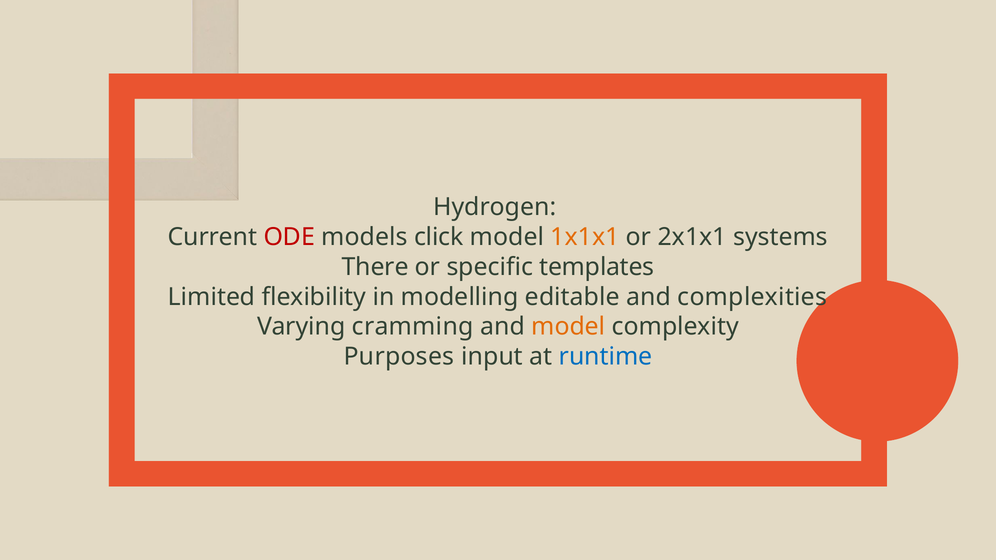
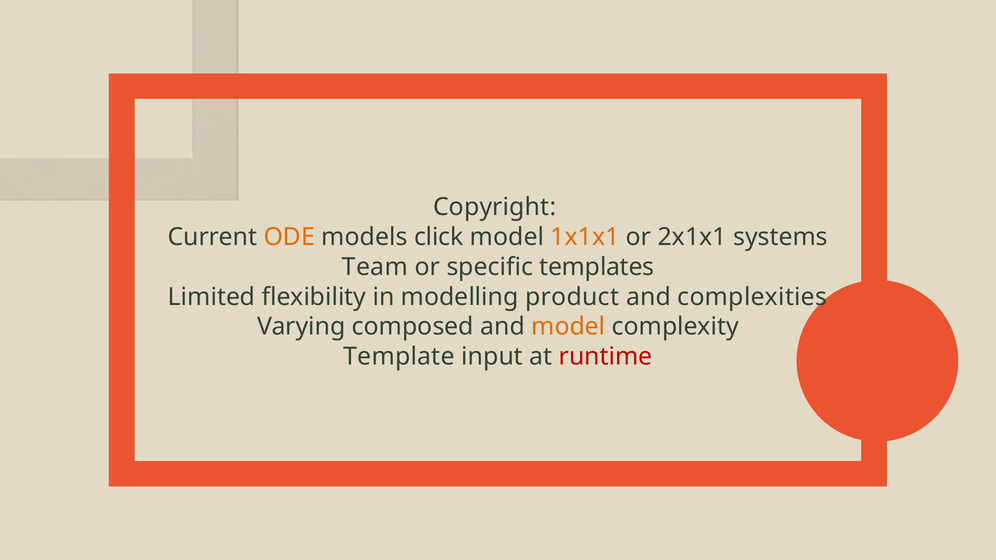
Hydrogen: Hydrogen -> Copyright
ODE colour: red -> orange
There: There -> Team
editable: editable -> product
cramming: cramming -> composed
Purposes: Purposes -> Template
runtime colour: blue -> red
